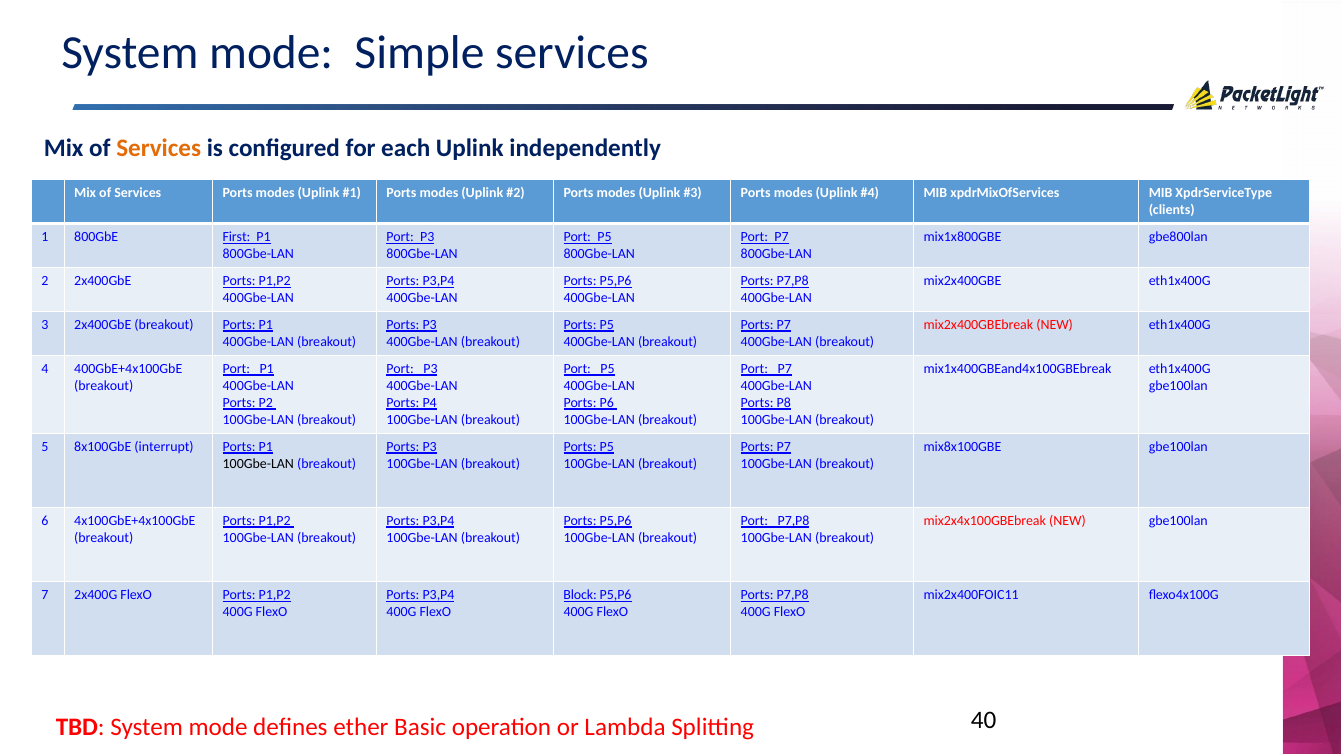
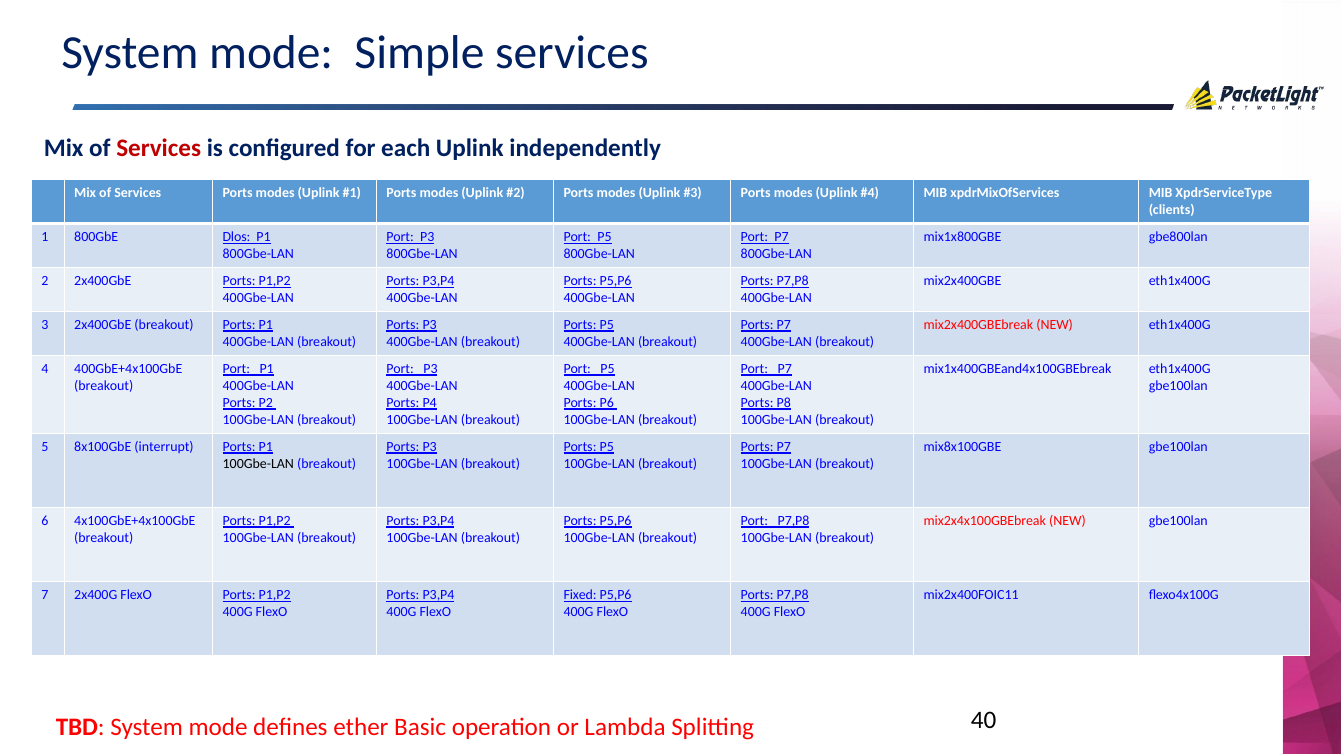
Services at (159, 149) colour: orange -> red
First: First -> Dlos
Block: Block -> Fixed
